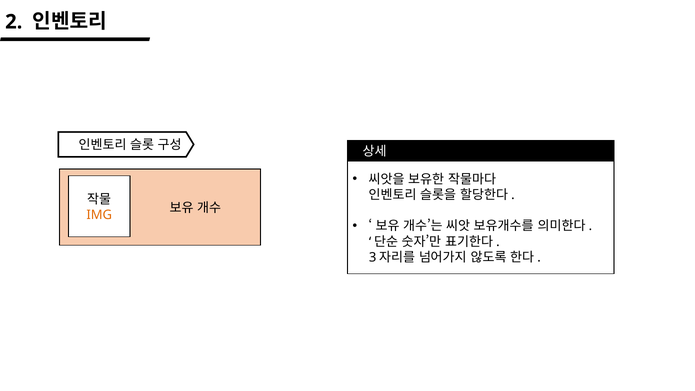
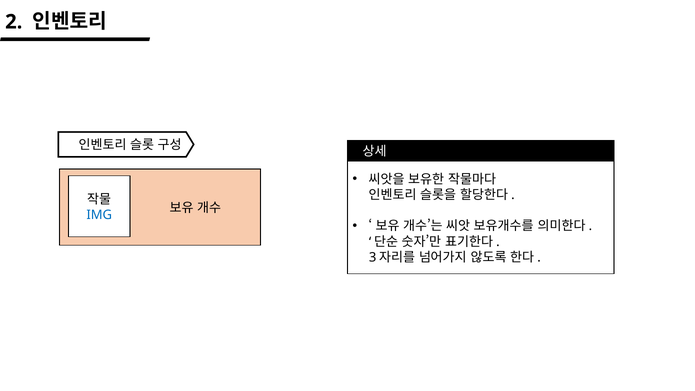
IMG colour: orange -> blue
